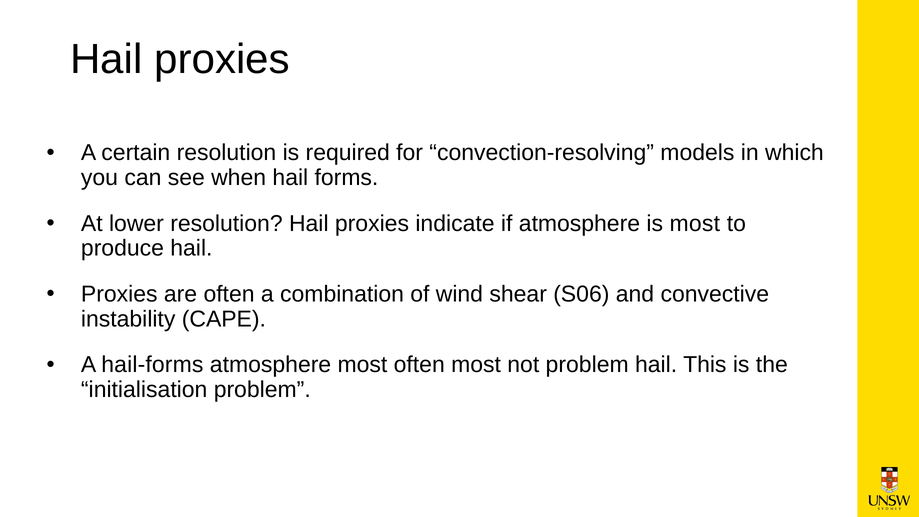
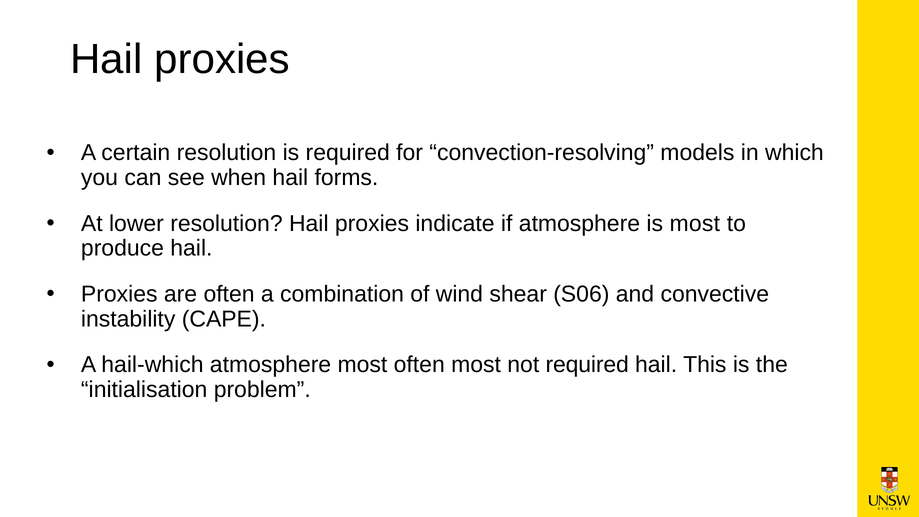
hail-forms: hail-forms -> hail-which
not problem: problem -> required
